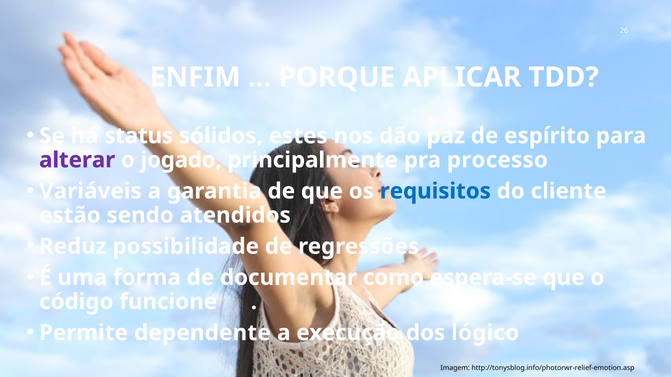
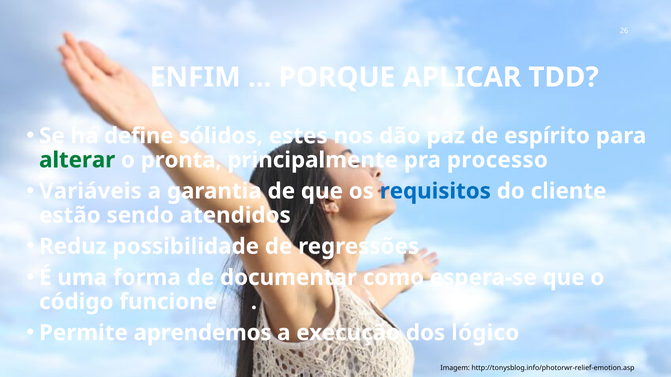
status: status -> define
alterar colour: purple -> green
jogado: jogado -> pronta
dependente: dependente -> aprendemos
